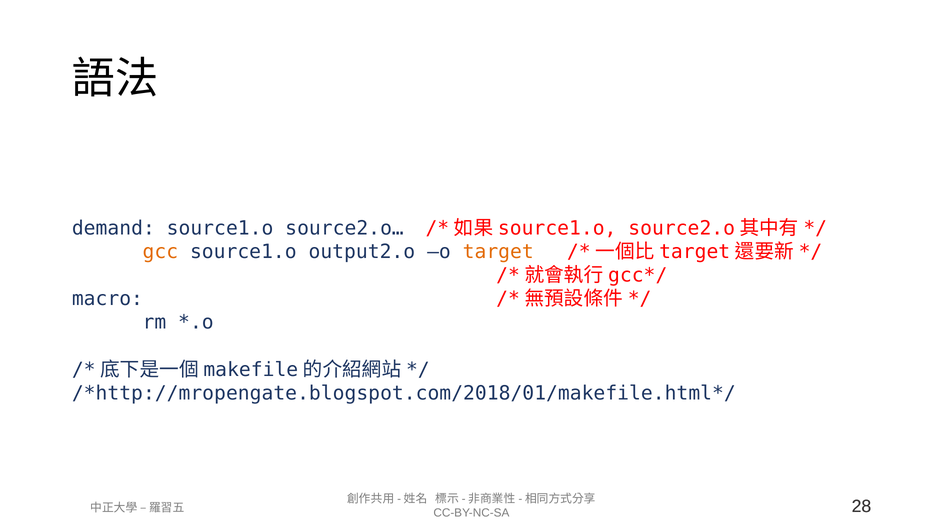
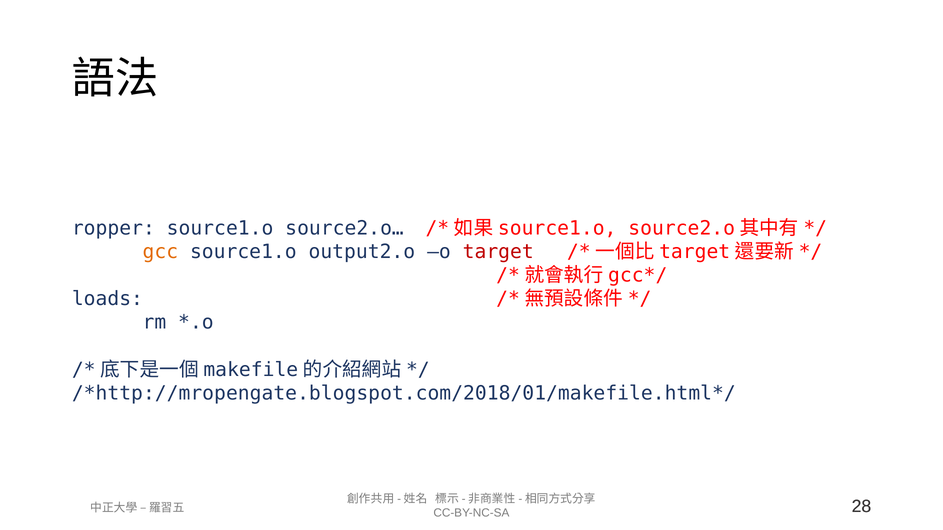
demand: demand -> ropper
target colour: orange -> red
macro: macro -> loads
